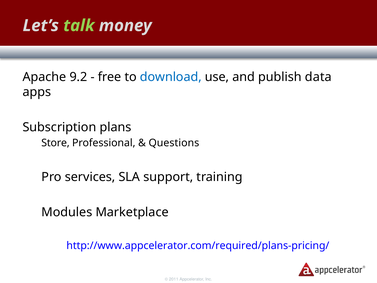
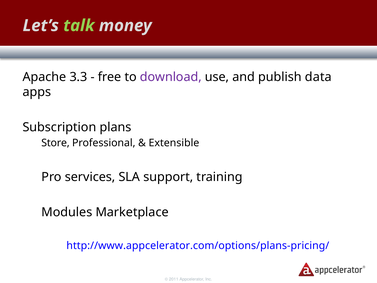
9.2: 9.2 -> 3.3
download colour: blue -> purple
Questions: Questions -> Extensible
http://www.appcelerator.com/required/plans-pricing/: http://www.appcelerator.com/required/plans-pricing/ -> http://www.appcelerator.com/options/plans-pricing/
